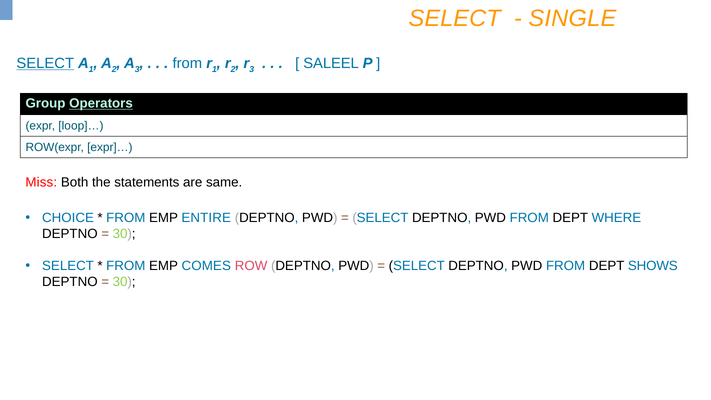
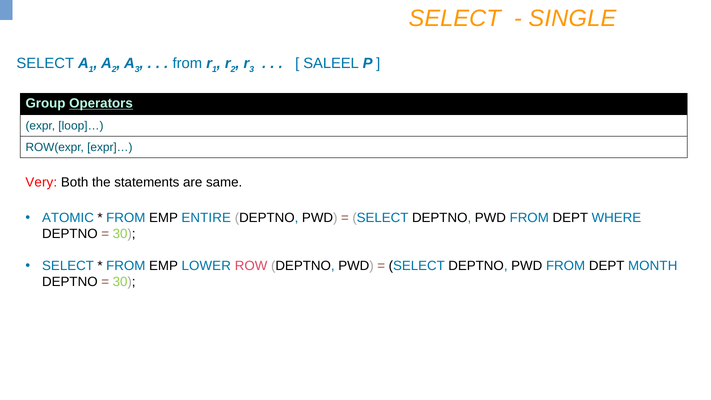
SELECT at (45, 63) underline: present -> none
Miss: Miss -> Very
CHOICE: CHOICE -> ATOMIC
COMES: COMES -> LOWER
SHOWS: SHOWS -> MONTH
